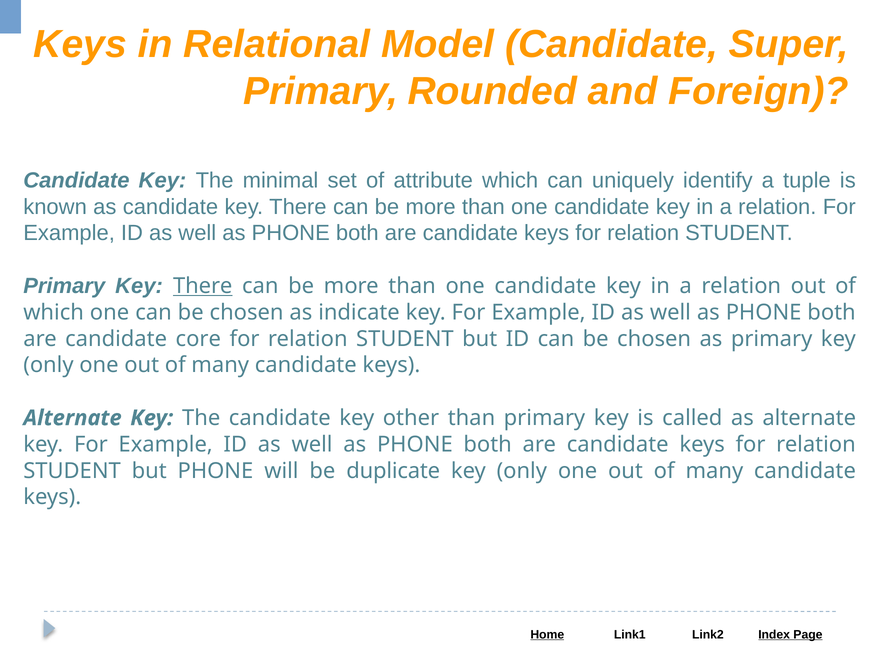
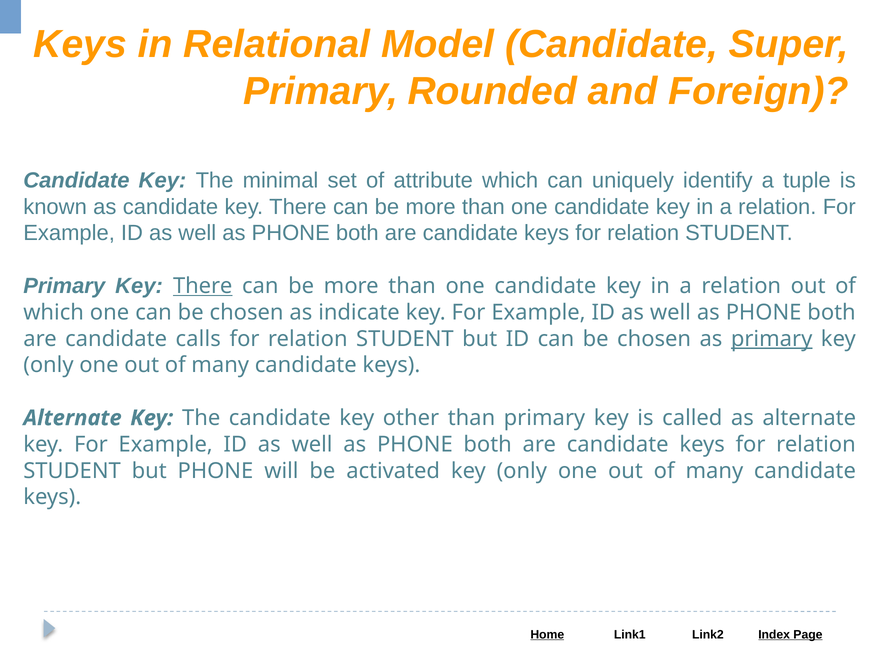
core: core -> calls
primary at (772, 339) underline: none -> present
duplicate: duplicate -> activated
